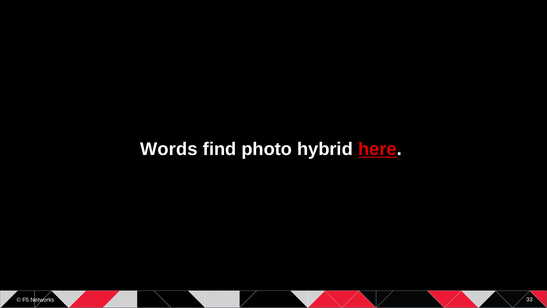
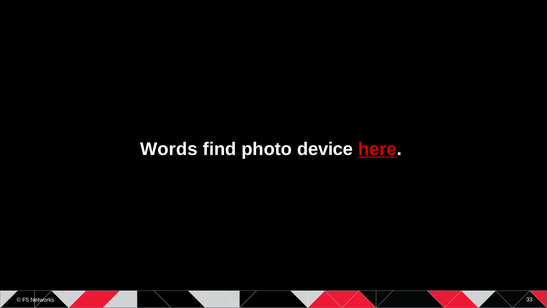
hybrid: hybrid -> device
